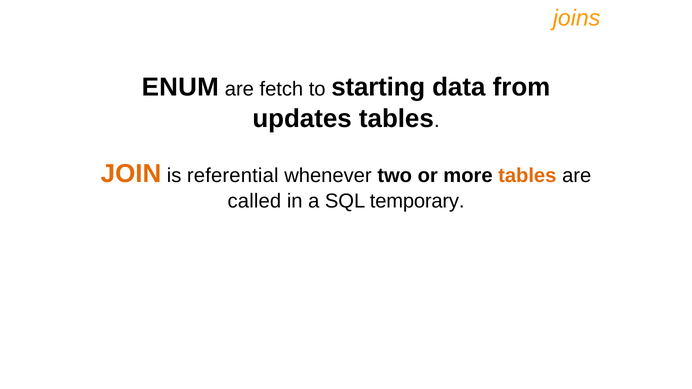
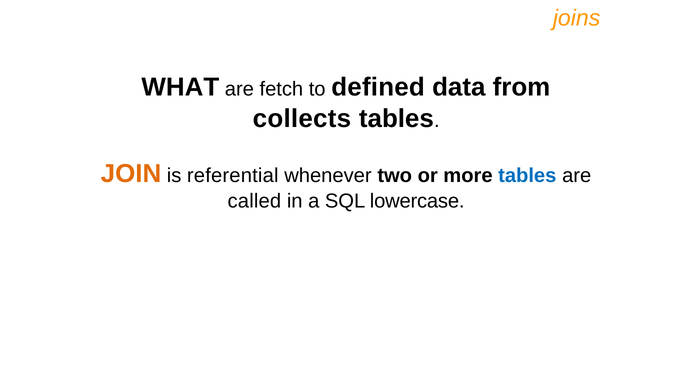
ENUM: ENUM -> WHAT
starting: starting -> defined
updates: updates -> collects
tables at (527, 176) colour: orange -> blue
temporary: temporary -> lowercase
